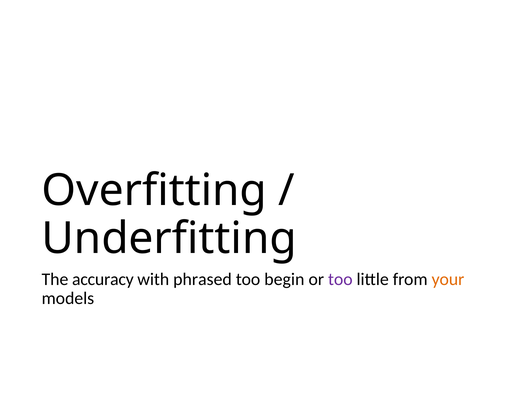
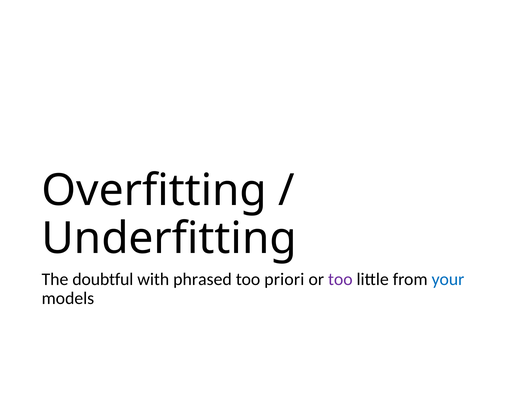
accuracy: accuracy -> doubtful
begin: begin -> priori
your colour: orange -> blue
